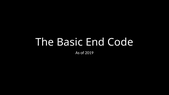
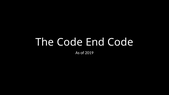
The Basic: Basic -> Code
